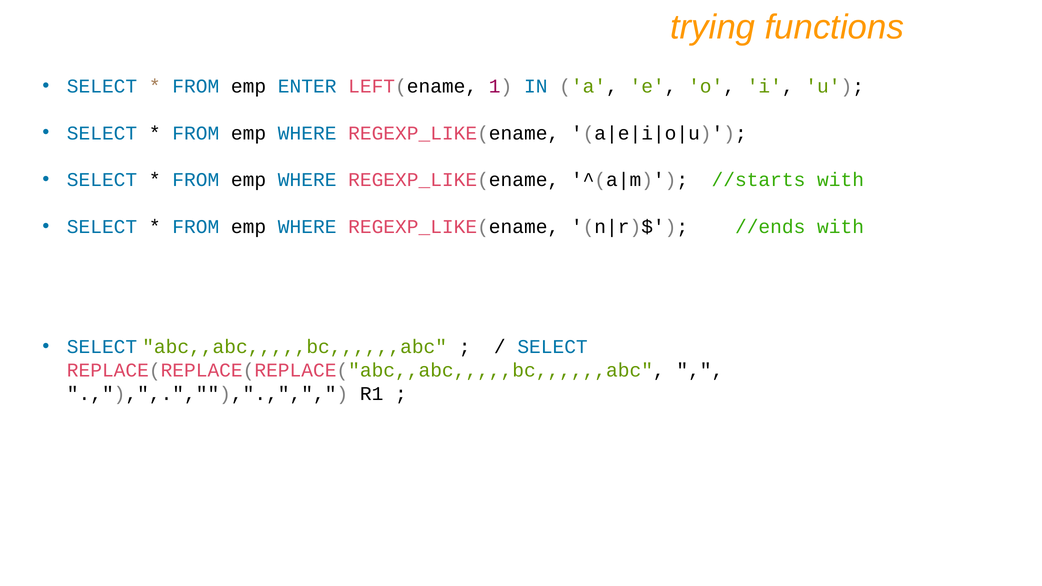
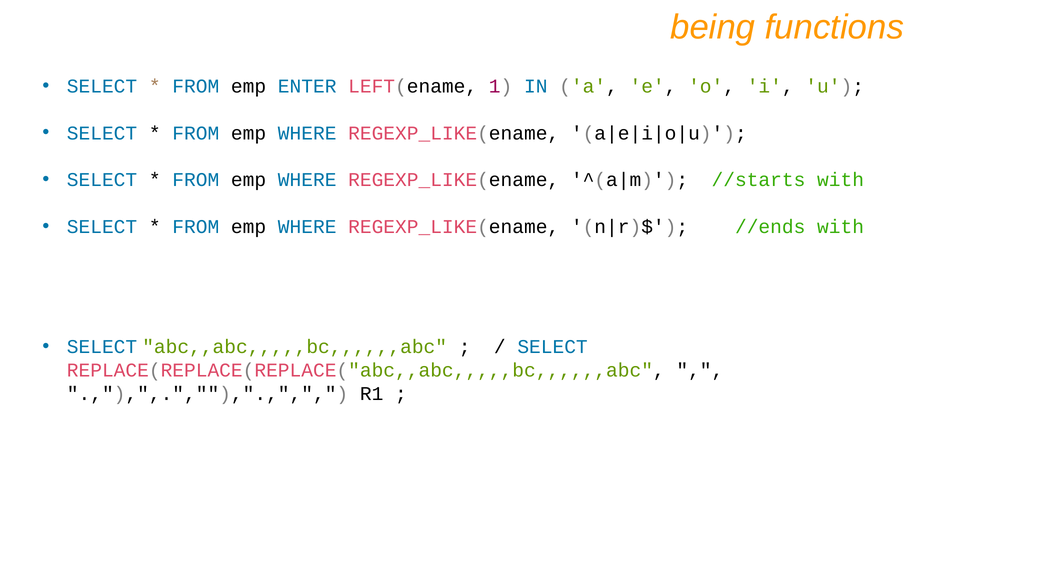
trying: trying -> being
